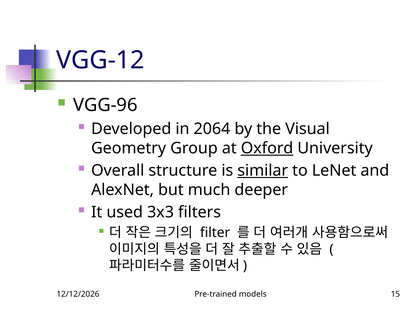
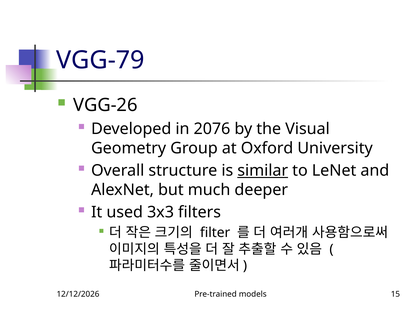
VGG-12: VGG-12 -> VGG-79
VGG-96: VGG-96 -> VGG-26
2064: 2064 -> 2076
Oxford underline: present -> none
